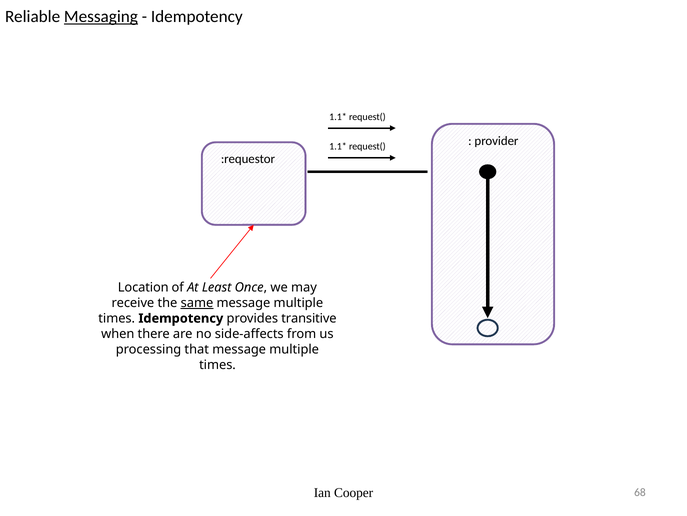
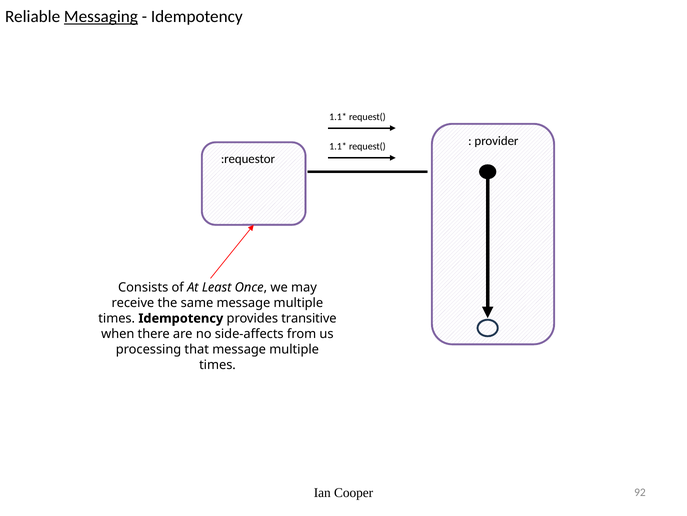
Location: Location -> Consists
same underline: present -> none
68: 68 -> 92
